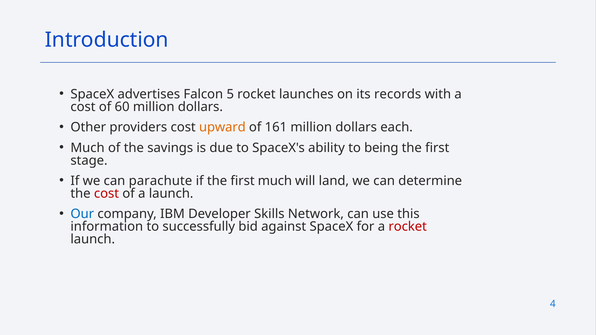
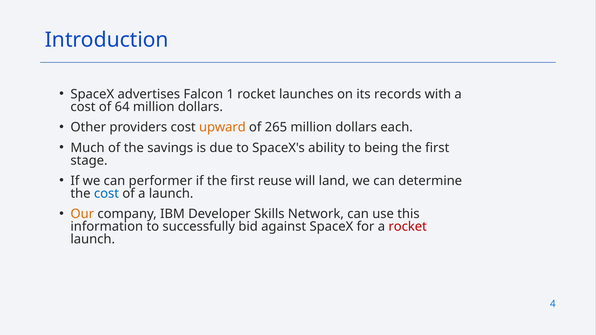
5: 5 -> 1
60: 60 -> 64
161: 161 -> 265
parachute: parachute -> performer
first much: much -> reuse
cost at (106, 194) colour: red -> blue
Our colour: blue -> orange
